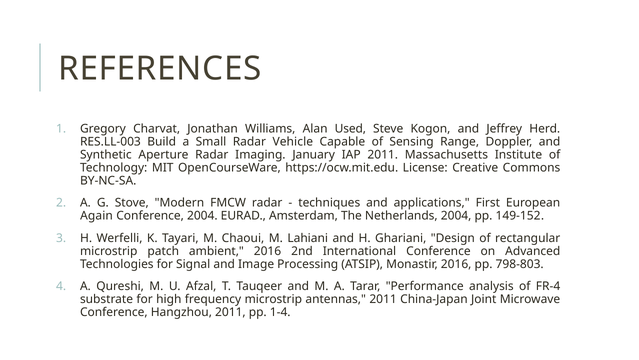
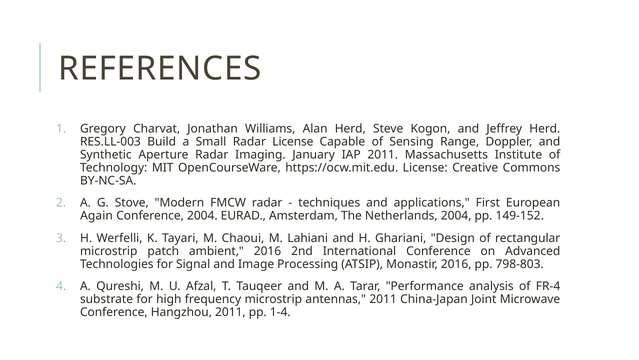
Alan Used: Used -> Herd
Radar Vehicle: Vehicle -> License
